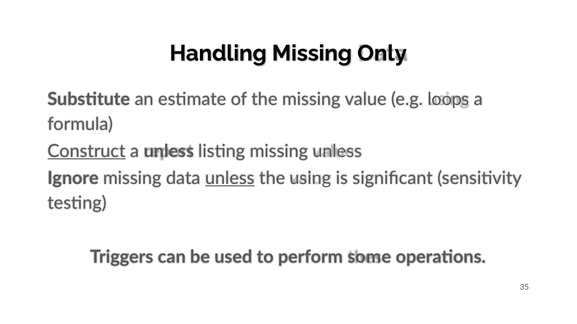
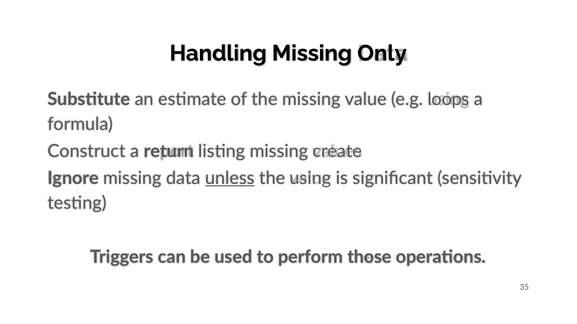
Construct underline: present -> none
a unless: unless -> return
missing unless: unless -> create
some: some -> those
